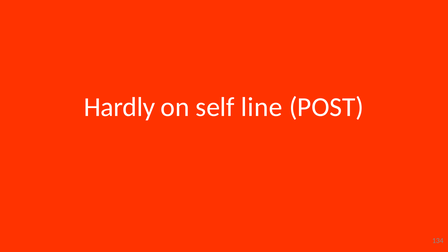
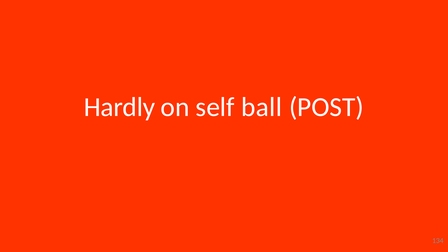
line: line -> ball
